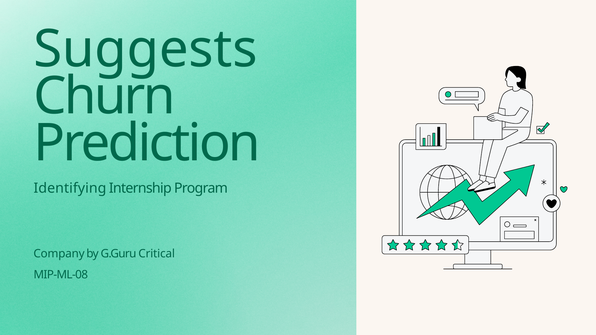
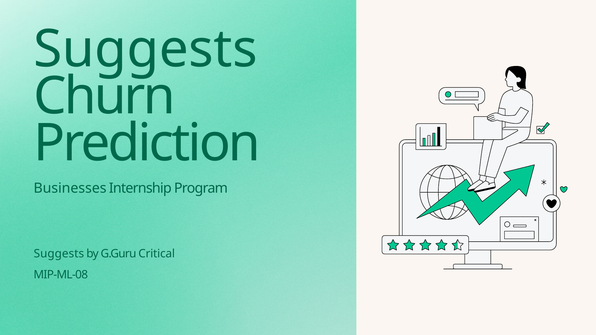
Identifying: Identifying -> Businesses
Company at (59, 254): Company -> Suggests
